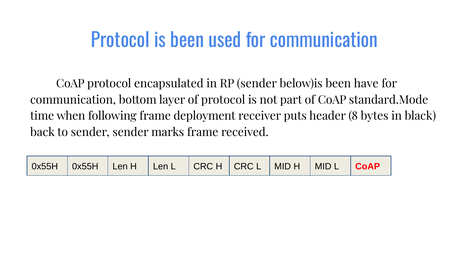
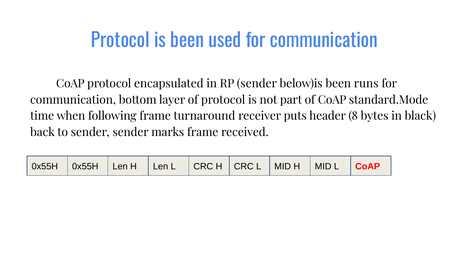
have: have -> runs
deployment: deployment -> turnaround
